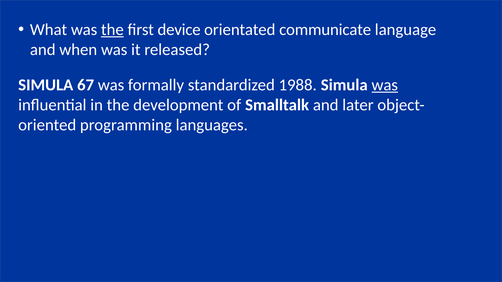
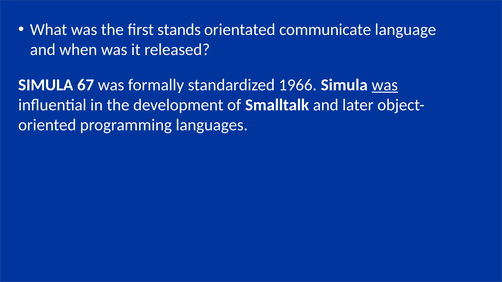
the at (112, 30) underline: present -> none
device: device -> stands
1988: 1988 -> 1966
